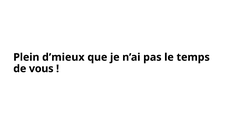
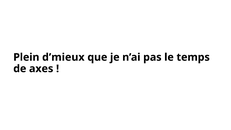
vous: vous -> axes
